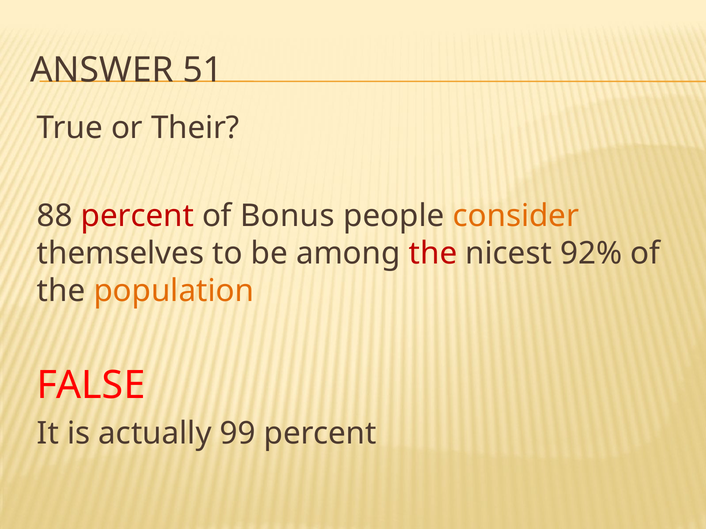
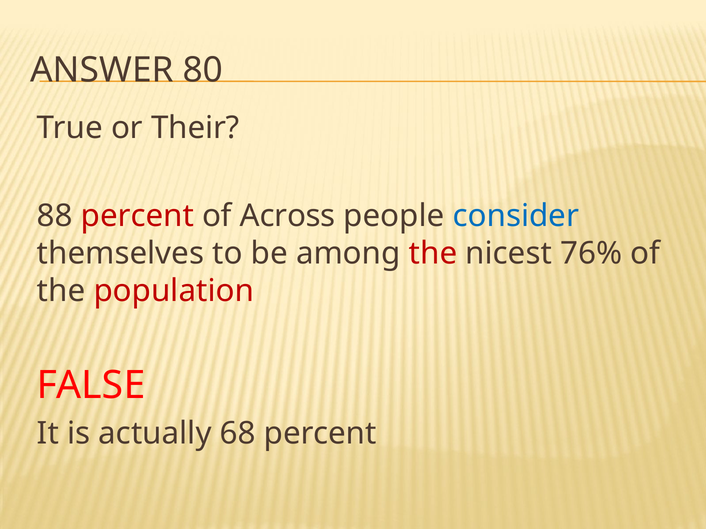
51: 51 -> 80
Bonus: Bonus -> Across
consider colour: orange -> blue
92%: 92% -> 76%
population colour: orange -> red
99: 99 -> 68
